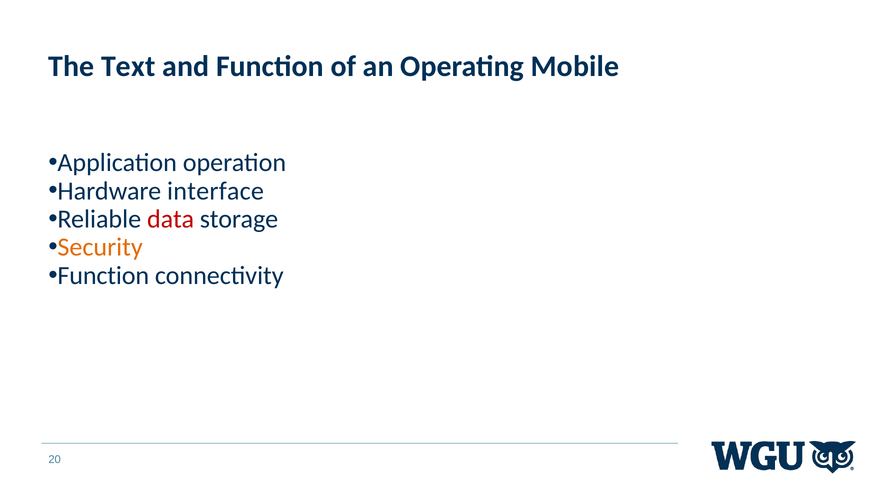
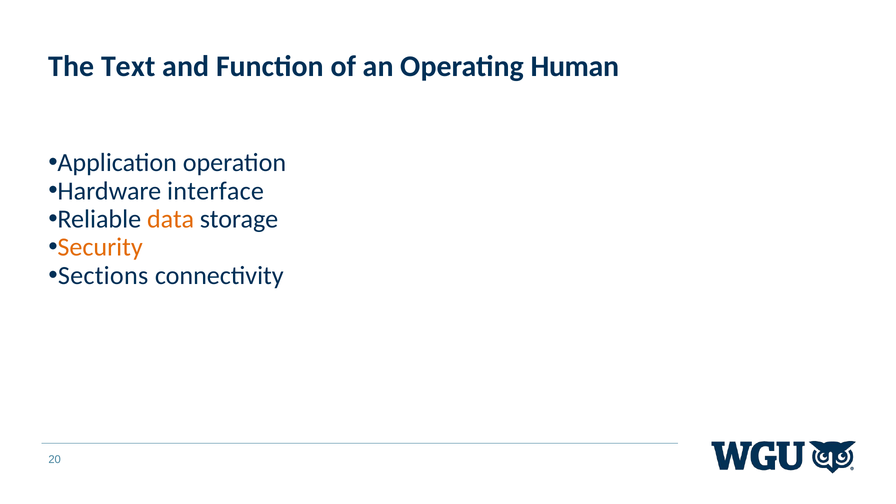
Mobile: Mobile -> Human
data colour: red -> orange
Function at (103, 276): Function -> Sections
